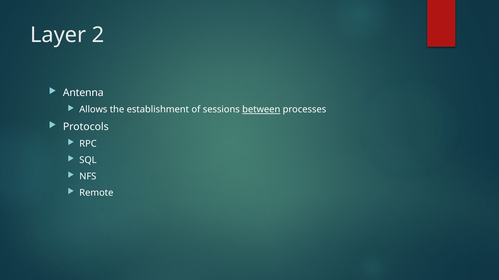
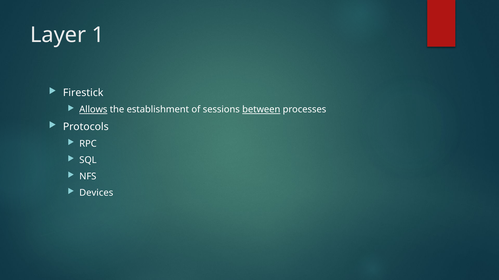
2: 2 -> 1
Antenna: Antenna -> Firestick
Allows underline: none -> present
Remote: Remote -> Devices
